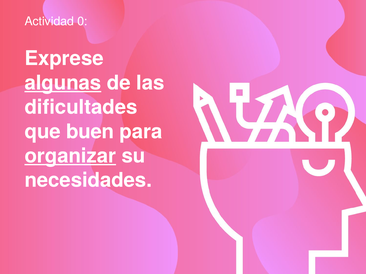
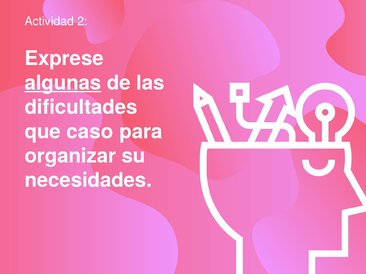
0: 0 -> 2
buen: buen -> caso
organizar underline: present -> none
